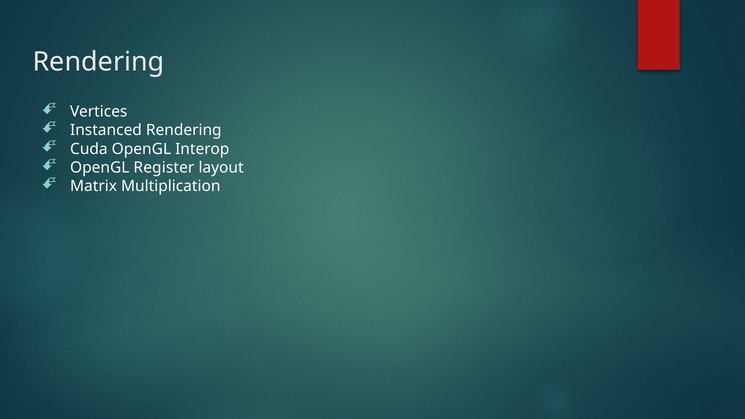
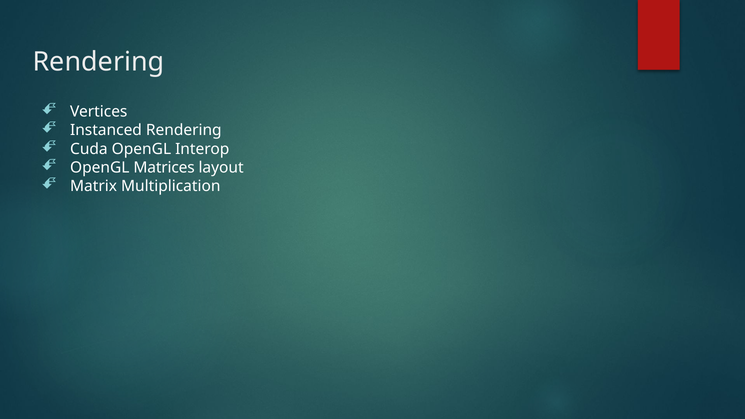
Register: Register -> Matrices
